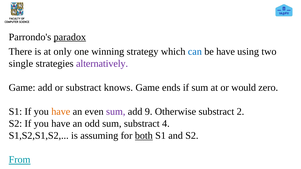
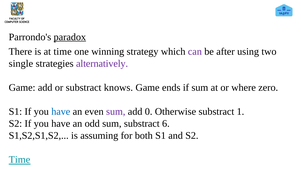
at only: only -> time
can colour: blue -> purple
be have: have -> after
would: would -> where
have at (61, 112) colour: orange -> blue
9: 9 -> 0
2: 2 -> 1
4: 4 -> 6
both underline: present -> none
From at (20, 160): From -> Time
